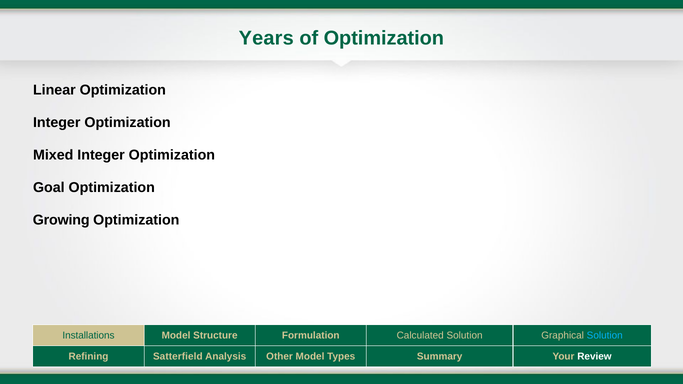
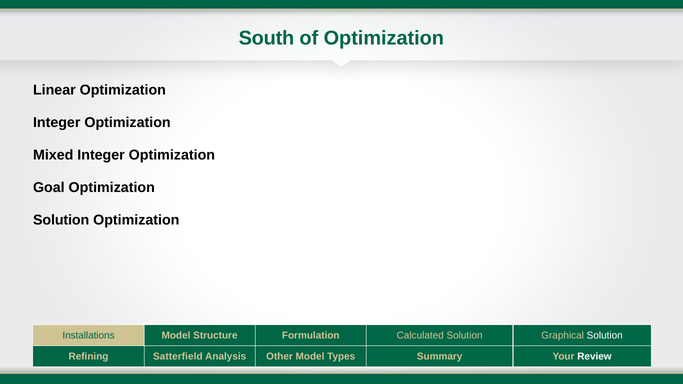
Years: Years -> South
Growing at (61, 220): Growing -> Solution
Solution at (605, 336) colour: light blue -> white
